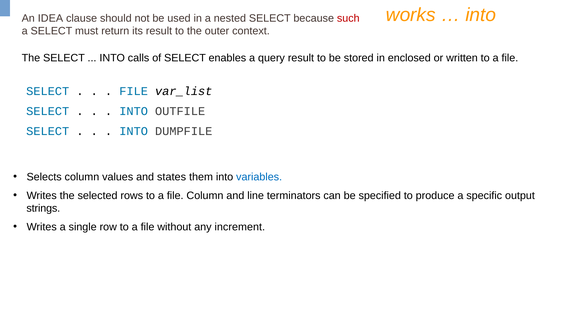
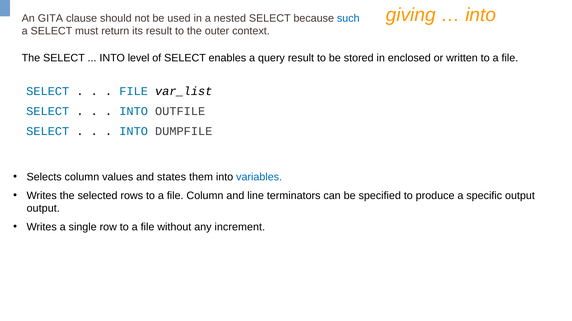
works: works -> giving
IDEA: IDEA -> GITA
such colour: red -> blue
calls: calls -> level
strings at (43, 209): strings -> output
